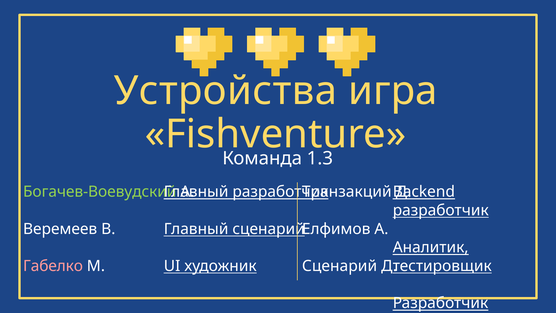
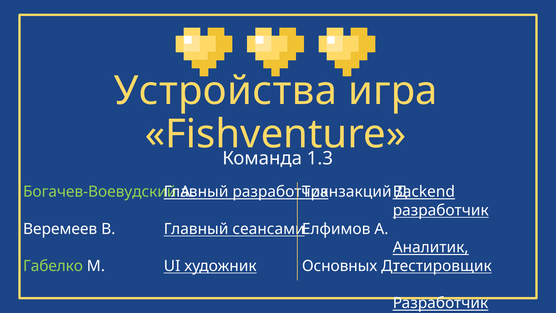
Главный сценарий: сценарий -> сеансами
Габелко colour: pink -> light green
Сценарий at (340, 266): Сценарий -> Основных
